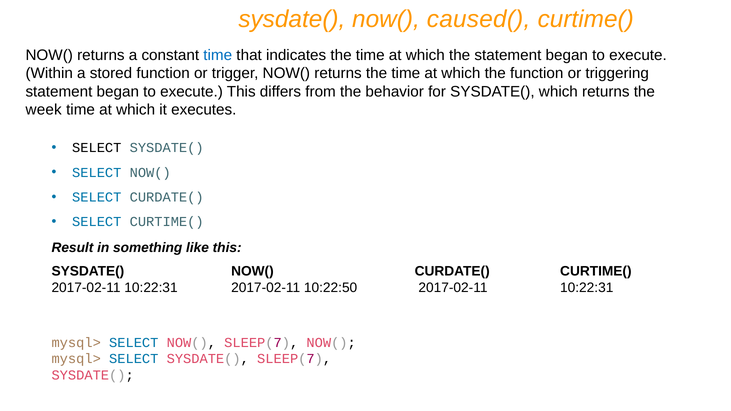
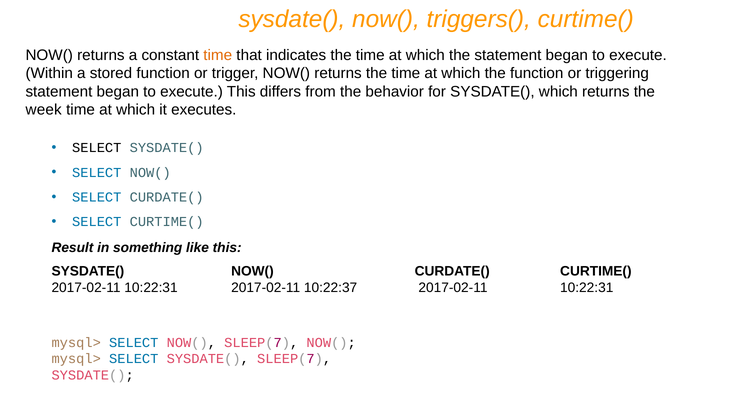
caused(: caused( -> triggers(
time at (218, 55) colour: blue -> orange
10:22:50: 10:22:50 -> 10:22:37
